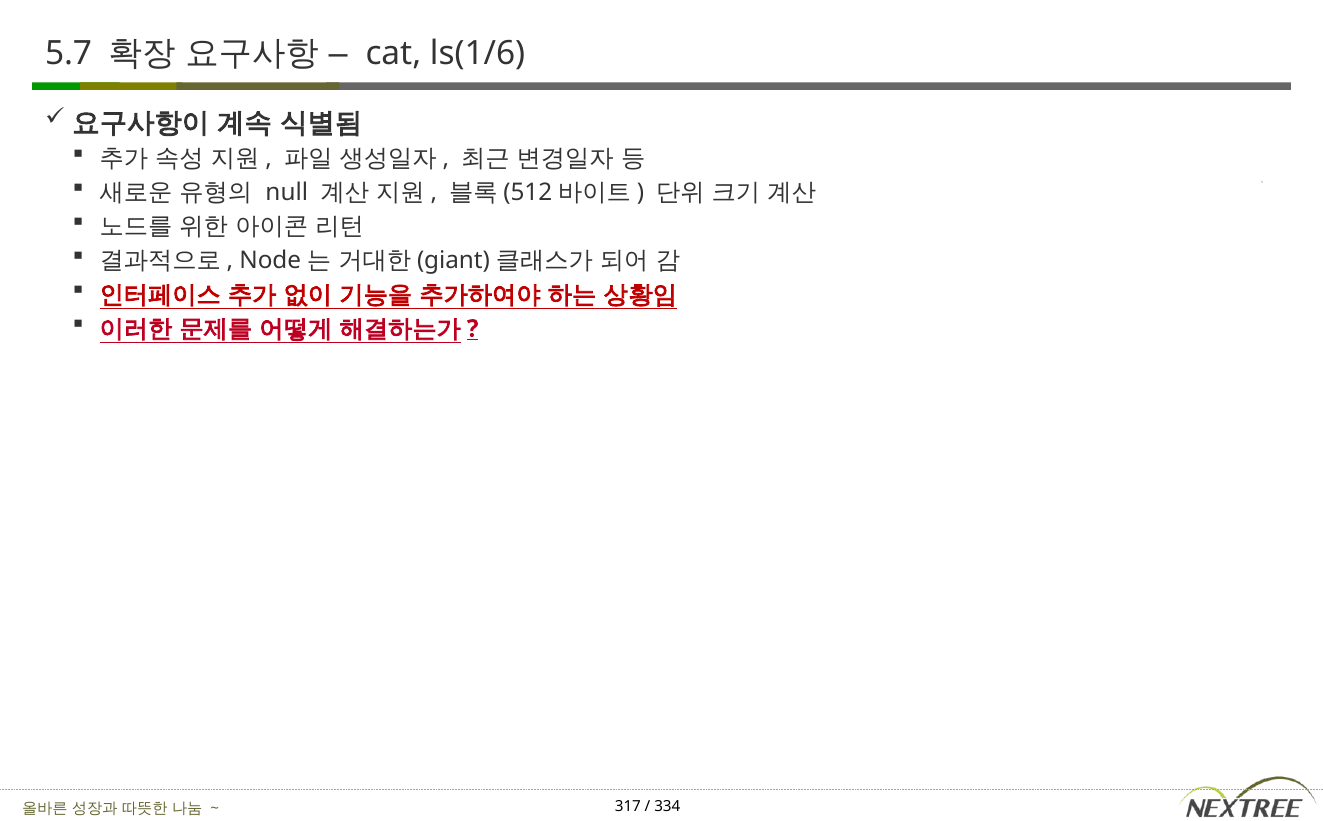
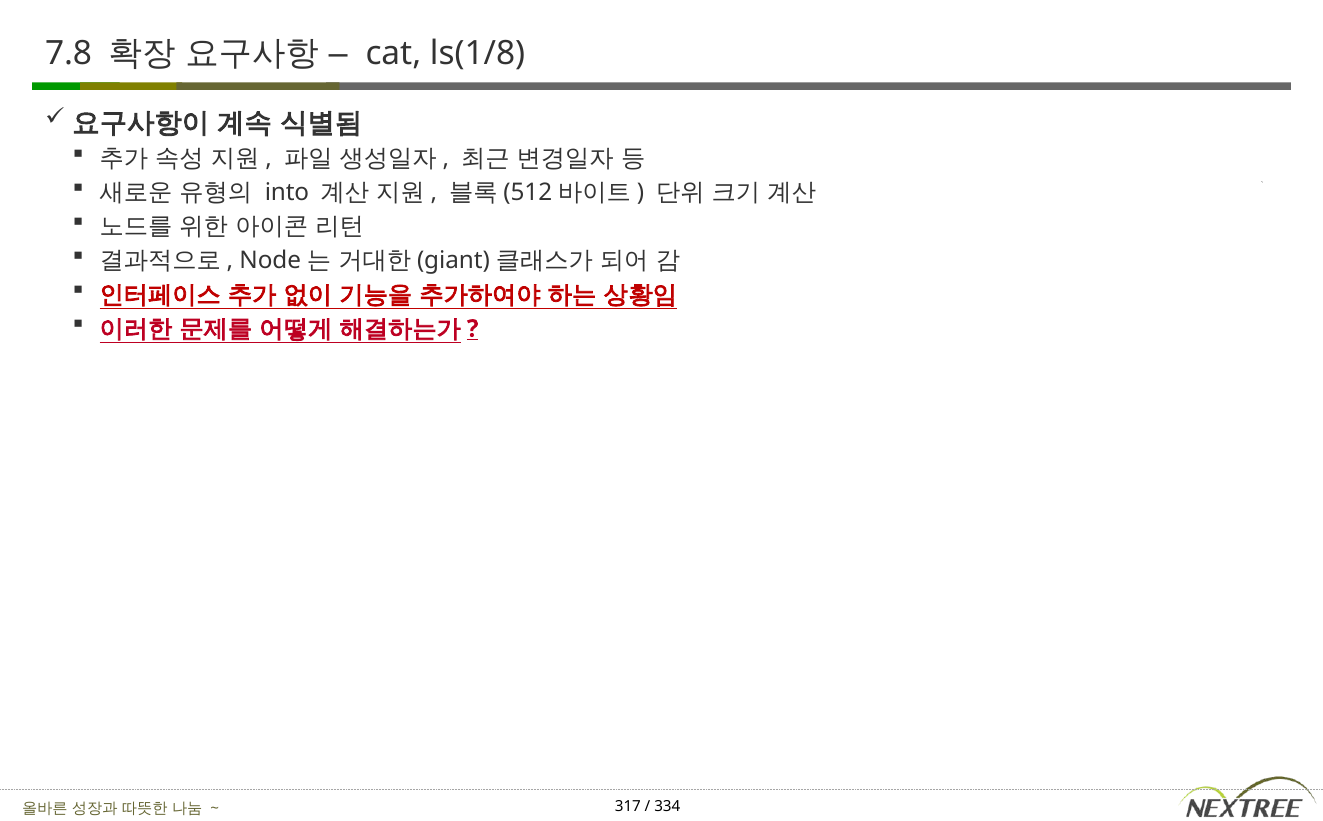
5.7: 5.7 -> 7.8
ls(1/6: ls(1/6 -> ls(1/8
null: null -> into
